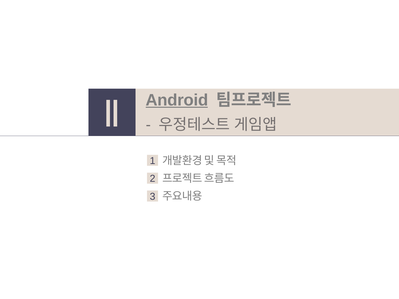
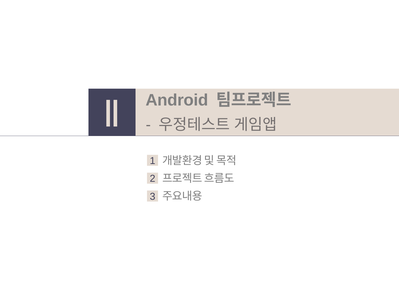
Android underline: present -> none
